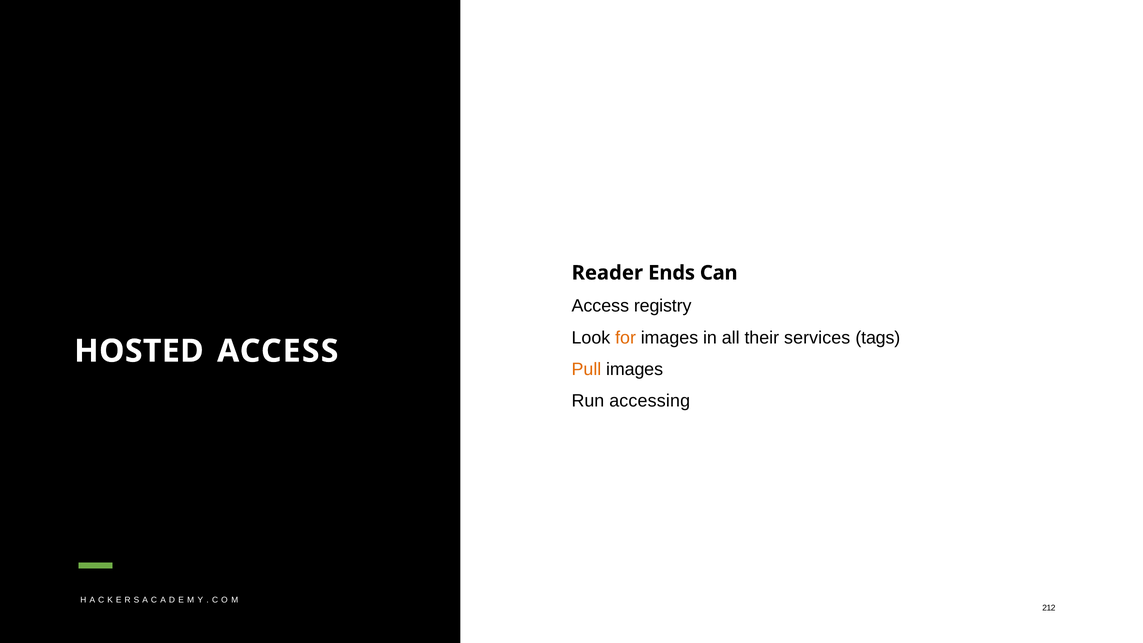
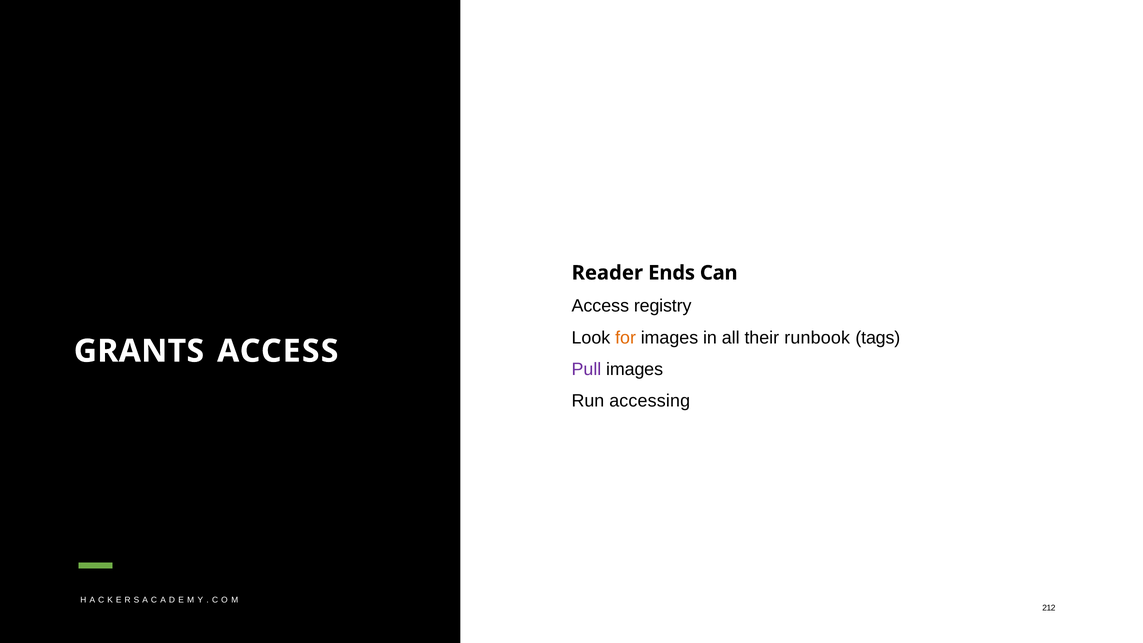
services: services -> runbook
HOSTED: HOSTED -> GRANTS
Pull colour: orange -> purple
